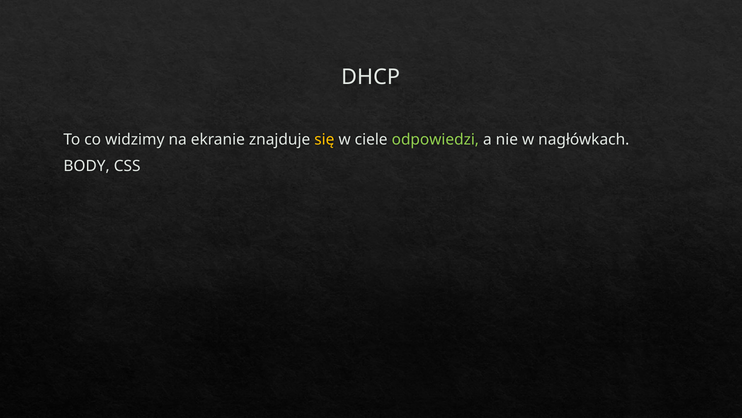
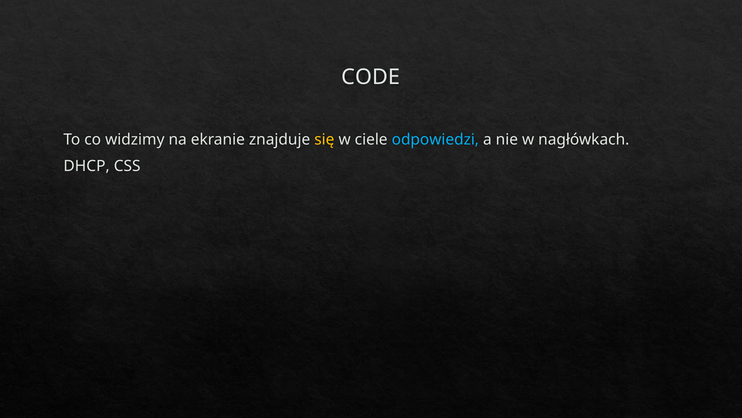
DHCP: DHCP -> CODE
odpowiedzi colour: light green -> light blue
BODY: BODY -> DHCP
